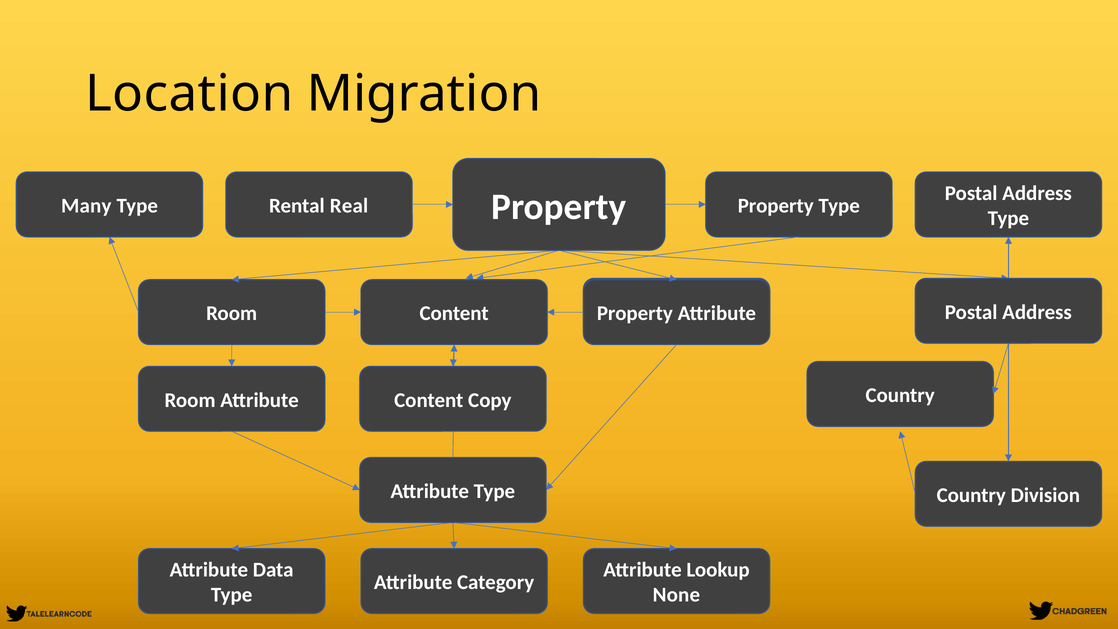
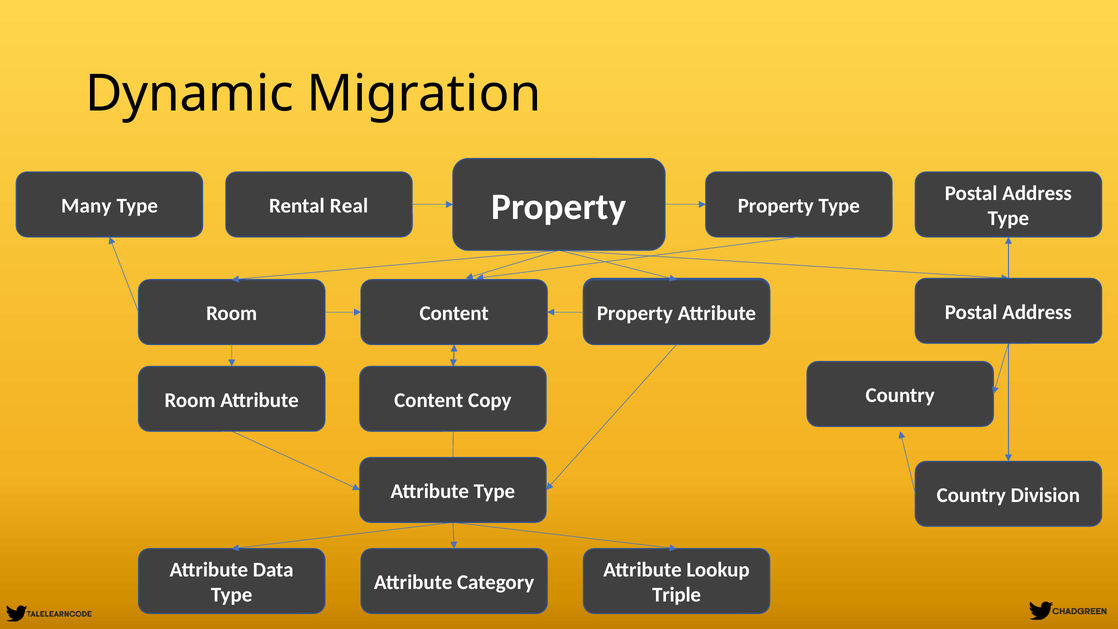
Location: Location -> Dynamic
None: None -> Triple
